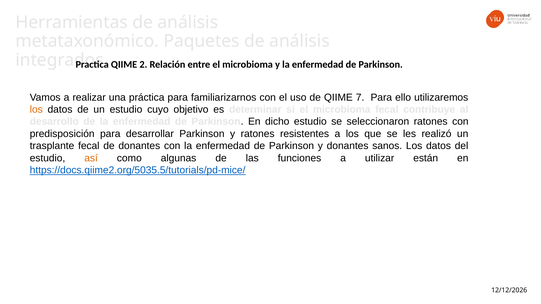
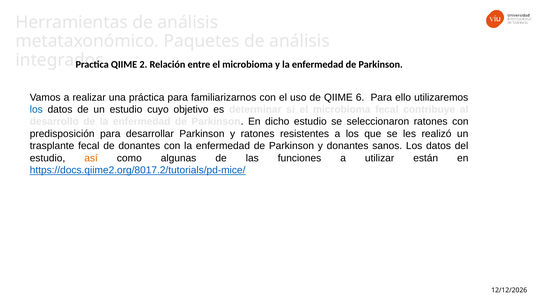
7: 7 -> 6
los at (36, 110) colour: orange -> blue
https://docs.qiime2.org/5035.5/tutorials/pd-mice/: https://docs.qiime2.org/5035.5/tutorials/pd-mice/ -> https://docs.qiime2.org/8017.2/tutorials/pd-mice/
